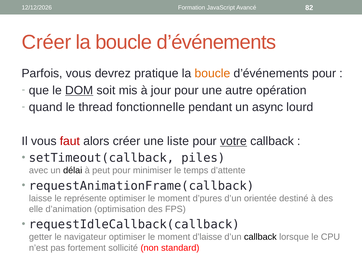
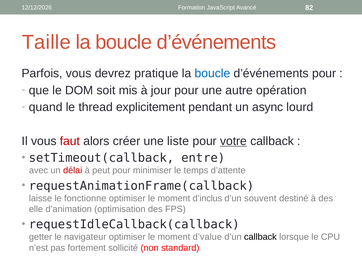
Créer at (46, 42): Créer -> Taille
boucle at (212, 73) colour: orange -> blue
DOM underline: present -> none
fonctionnelle: fonctionnelle -> explicitement
piles: piles -> entre
délai colour: black -> red
représente: représente -> fonctionne
d’pures: d’pures -> d’inclus
orientée: orientée -> souvent
d’laisse: d’laisse -> d’value
